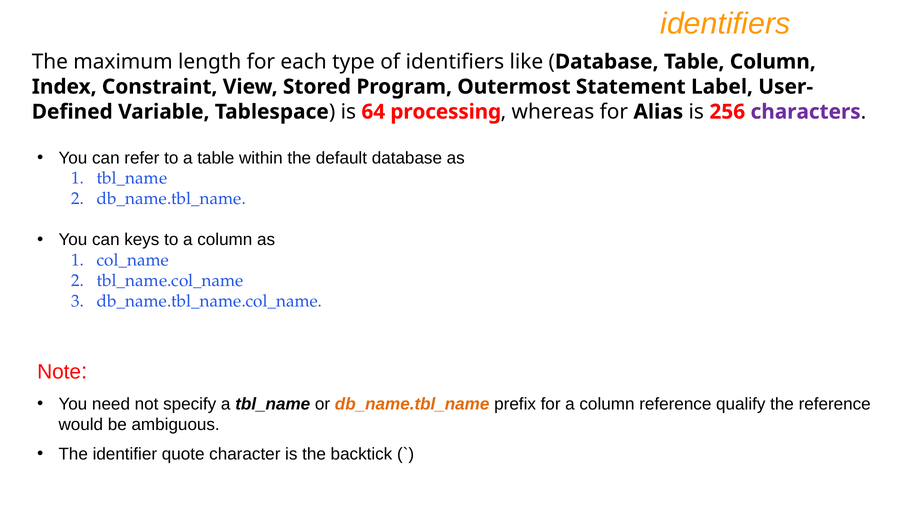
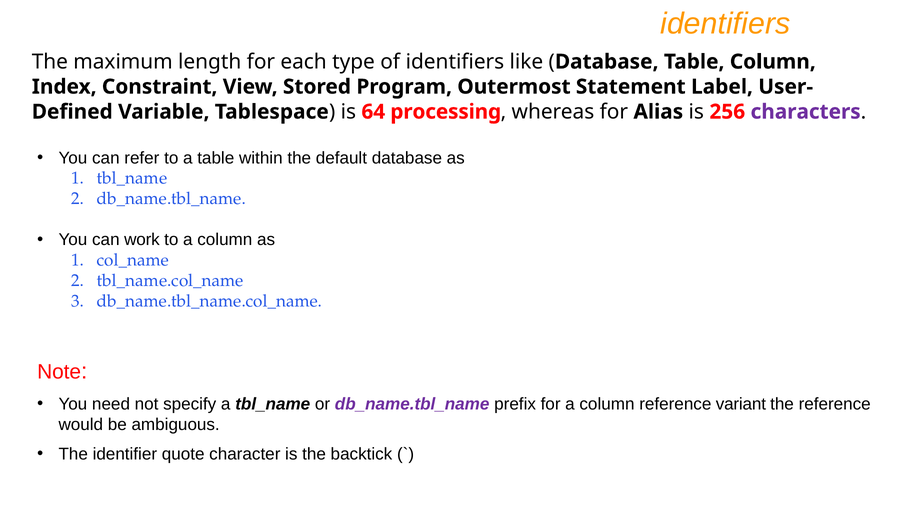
keys: keys -> work
db_name.tbl_name at (412, 404) colour: orange -> purple
qualify: qualify -> variant
